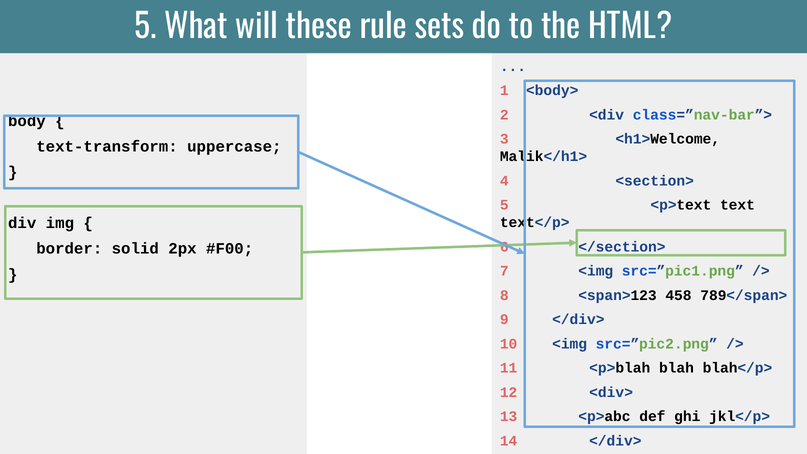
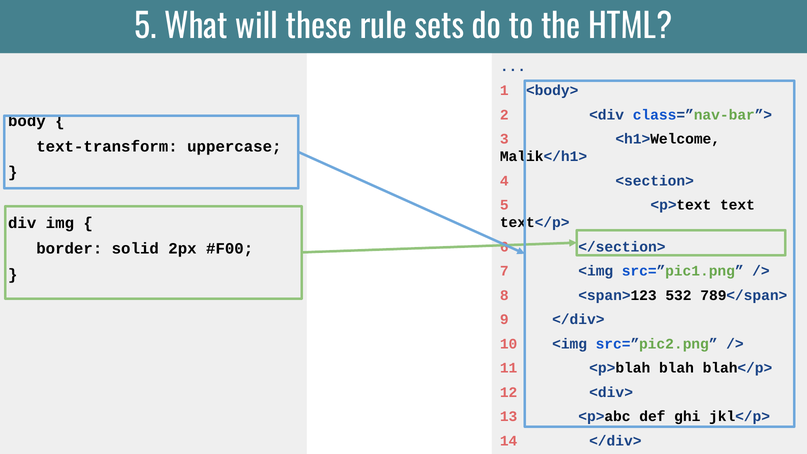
458: 458 -> 532
